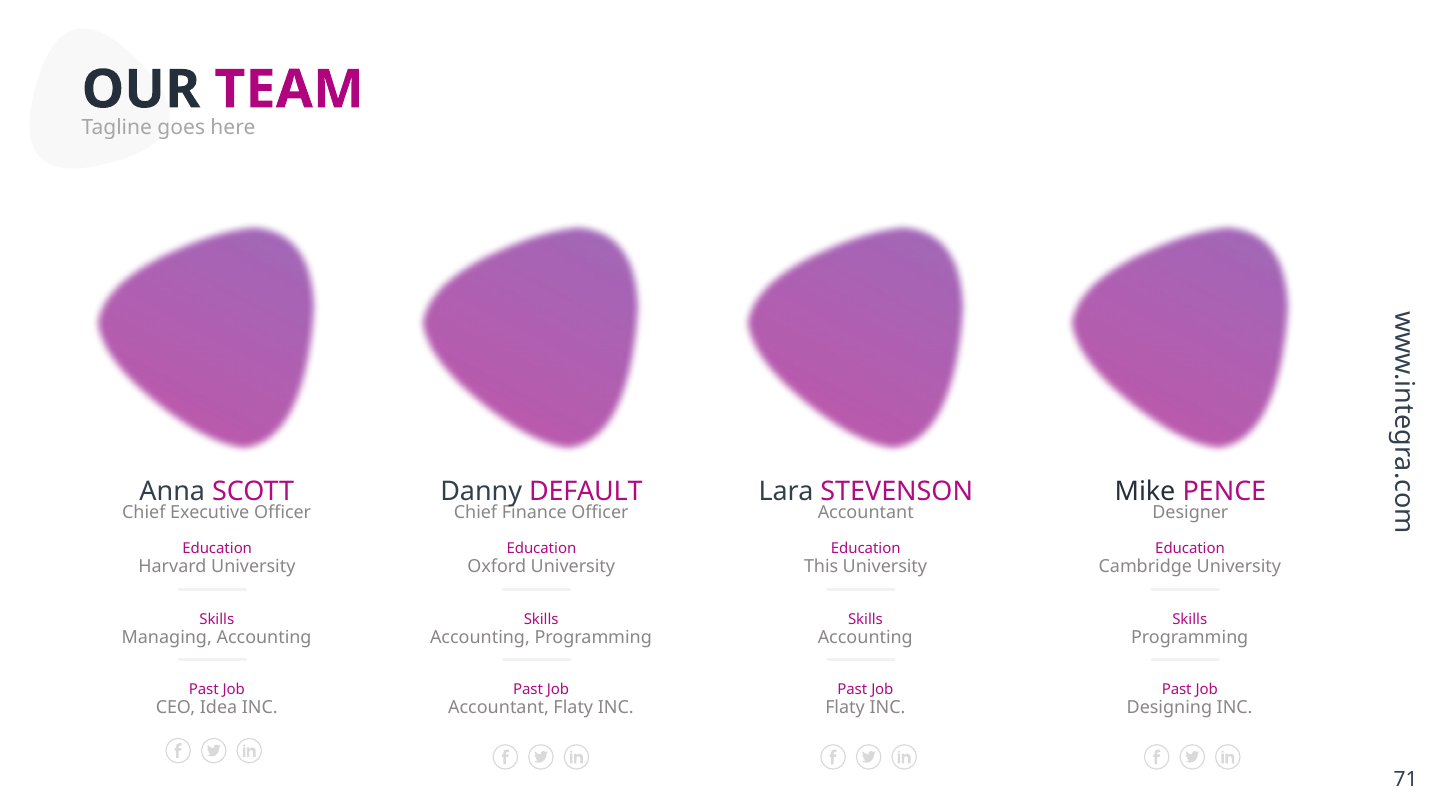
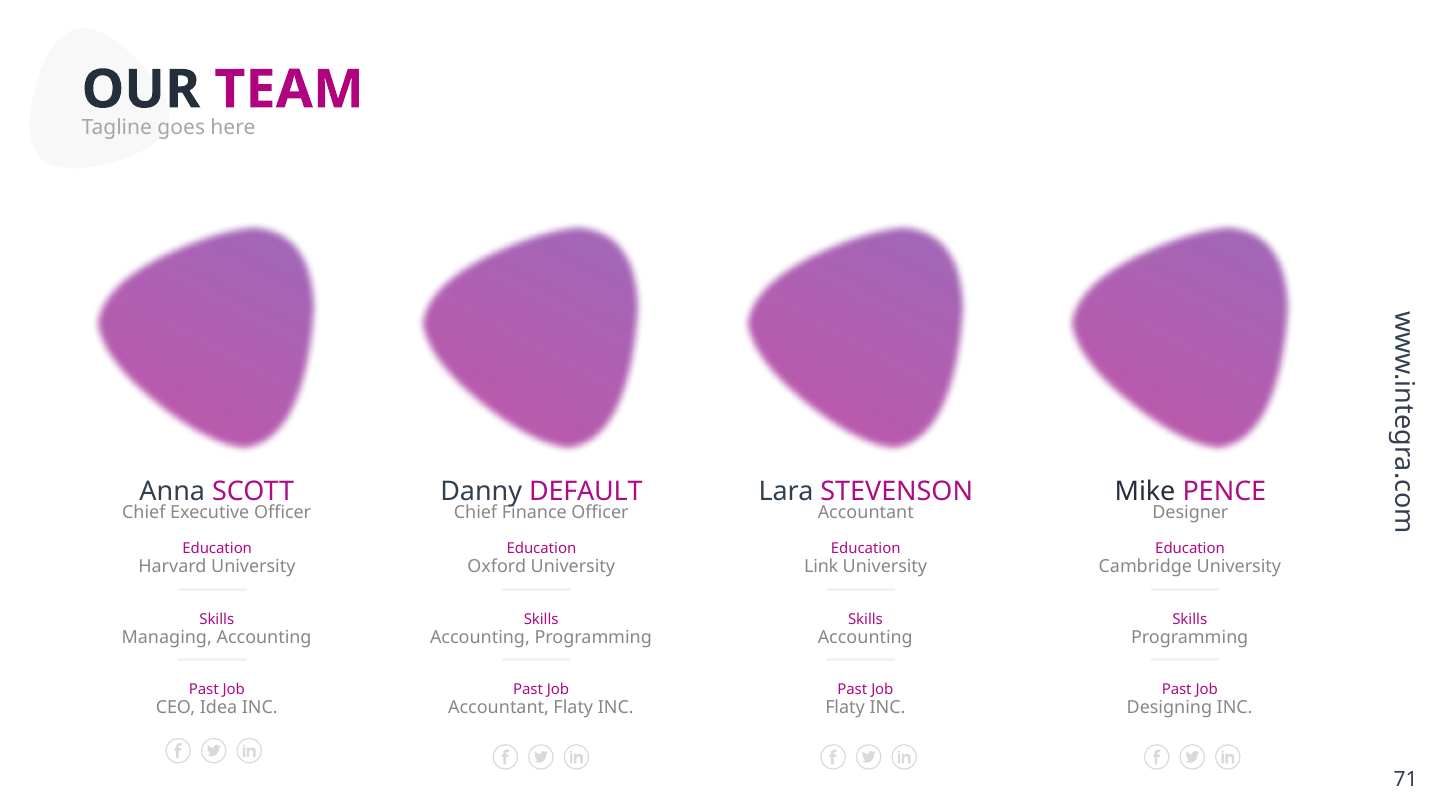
This: This -> Link
